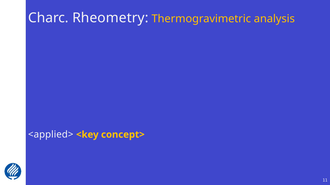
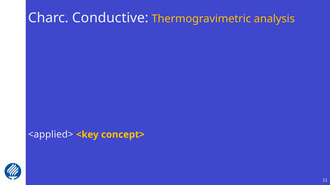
Rheometry: Rheometry -> Conductive
